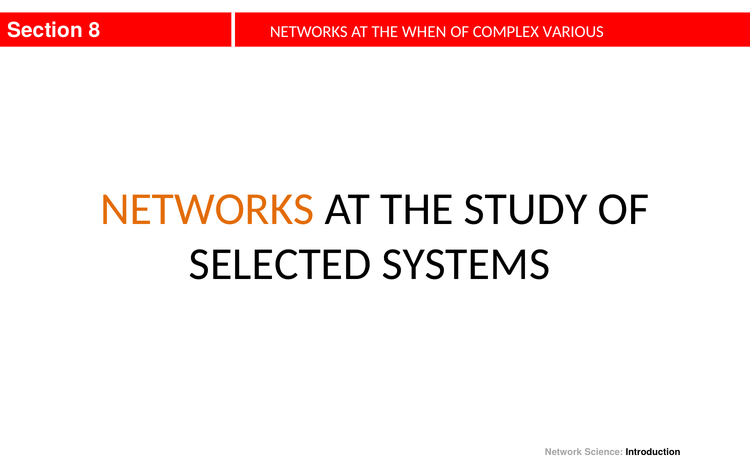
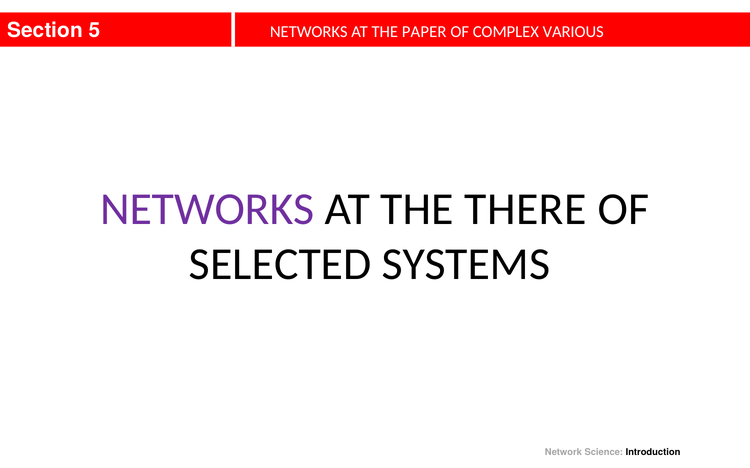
8: 8 -> 5
WHEN: WHEN -> PAPER
NETWORKS at (207, 209) colour: orange -> purple
STUDY: STUDY -> THERE
